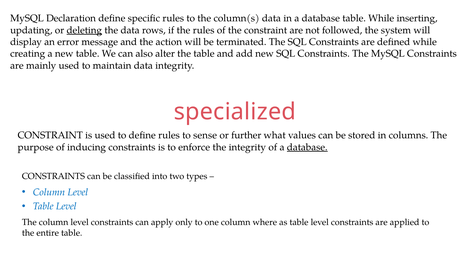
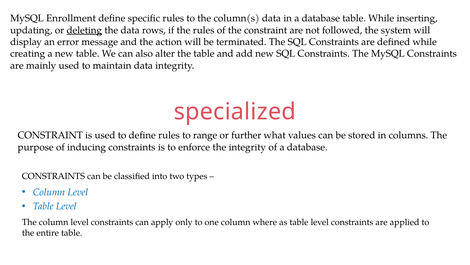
Declaration: Declaration -> Enrollment
sense: sense -> range
database at (307, 147) underline: present -> none
